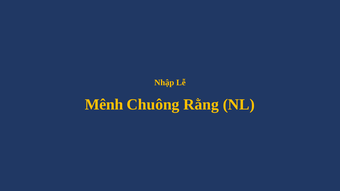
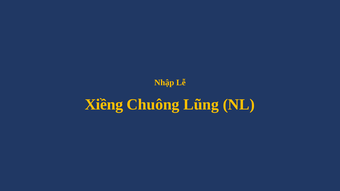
Mênh: Mênh -> Xiềng
Rằng: Rằng -> Lũng
